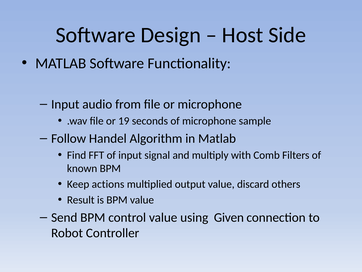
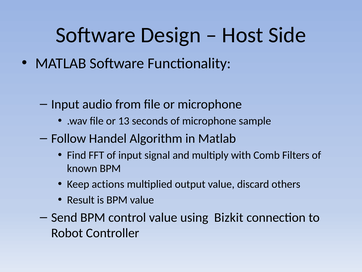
19: 19 -> 13
Given: Given -> Bizkit
